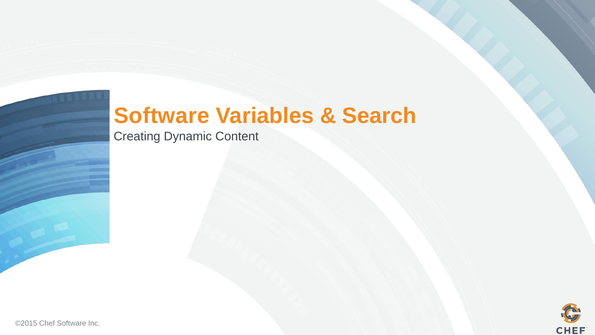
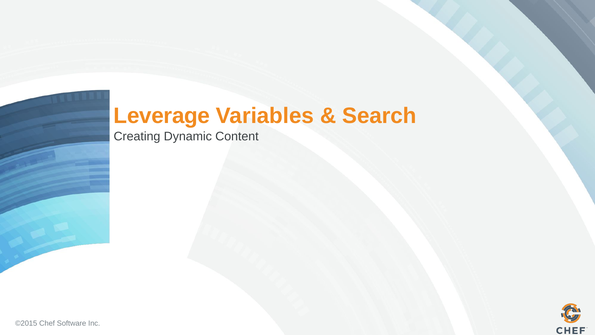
Software at (162, 116): Software -> Leverage
